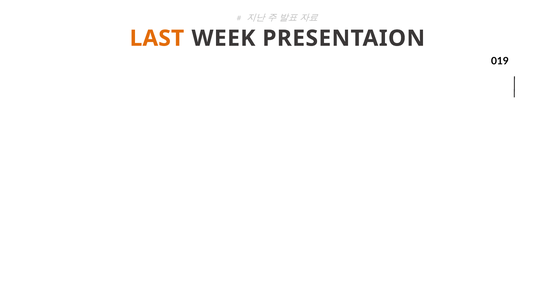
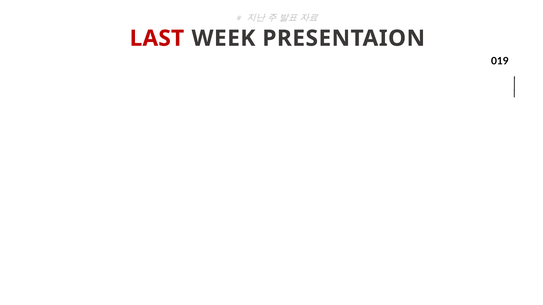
LAST colour: orange -> red
